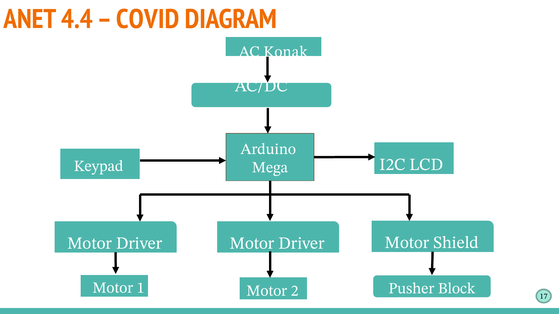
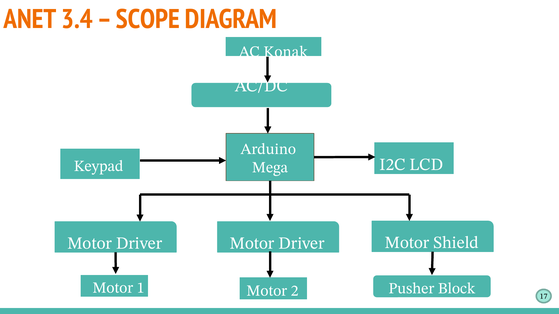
4.4: 4.4 -> 3.4
COVID: COVID -> SCOPE
